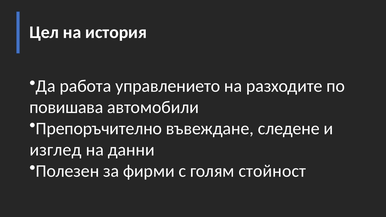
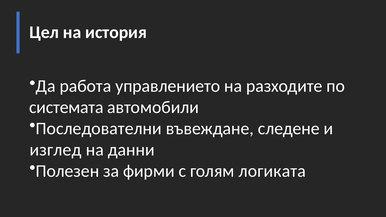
повишава: повишава -> системата
Препоръчително: Препоръчително -> Последователни
стойност: стойност -> логиката
